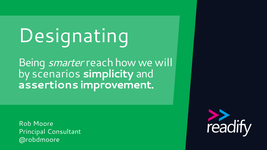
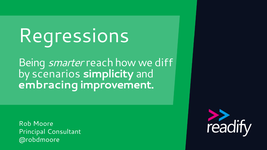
Designating: Designating -> Regressions
will: will -> diff
assertions: assertions -> embracing
